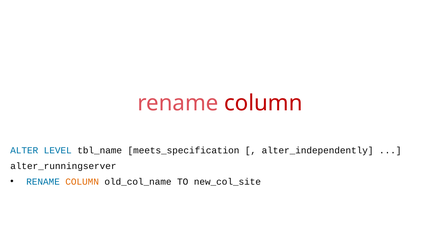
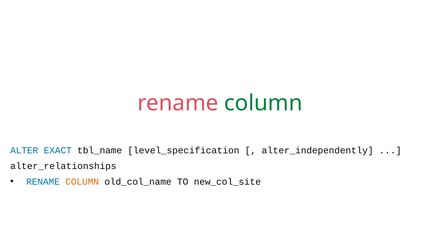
column at (263, 103) colour: red -> green
LEVEL: LEVEL -> EXACT
meets_specification: meets_specification -> level_specification
alter_runningserver: alter_runningserver -> alter_relationships
